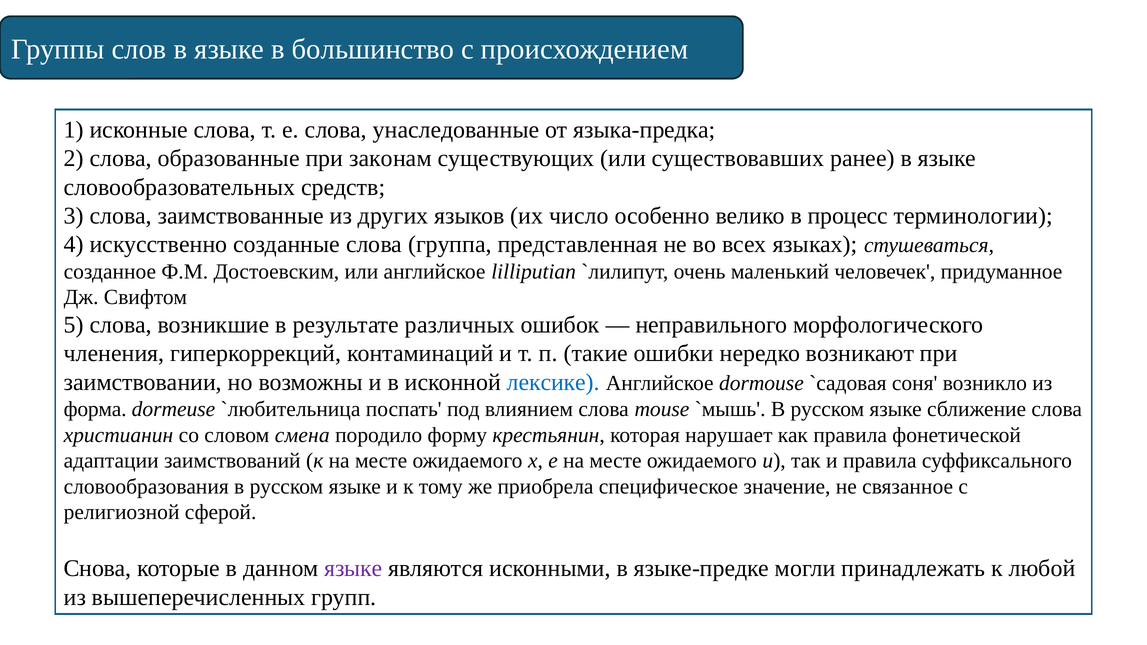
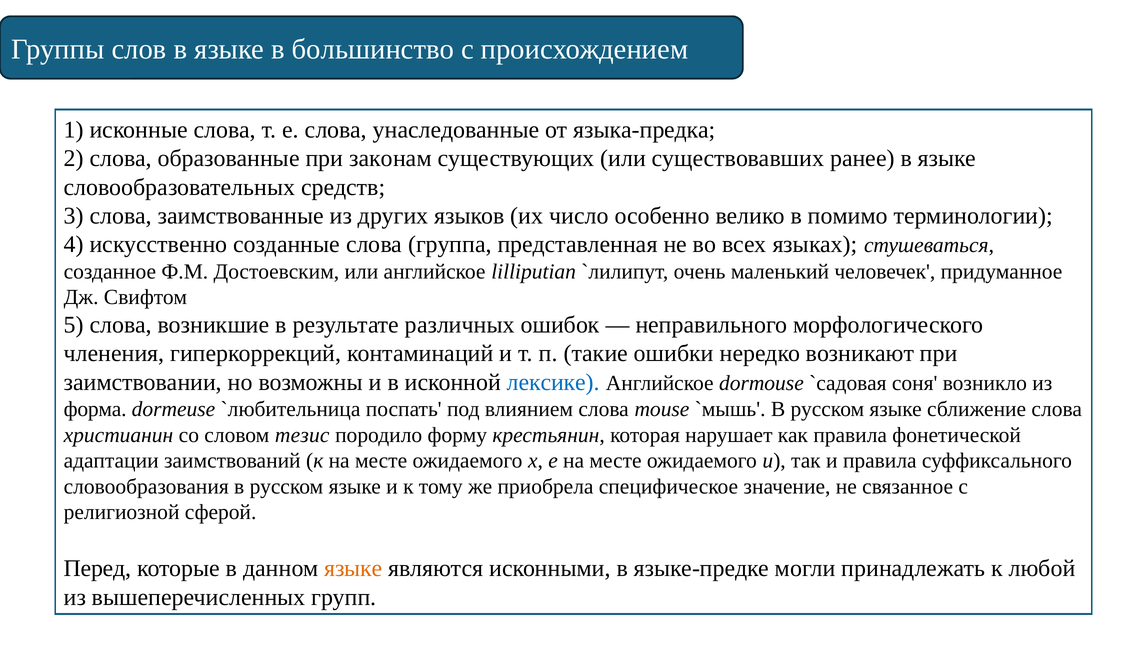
процесс: процесс -> помимо
смена: смена -> тезис
Снова: Снова -> Перед
языке at (353, 569) colour: purple -> orange
